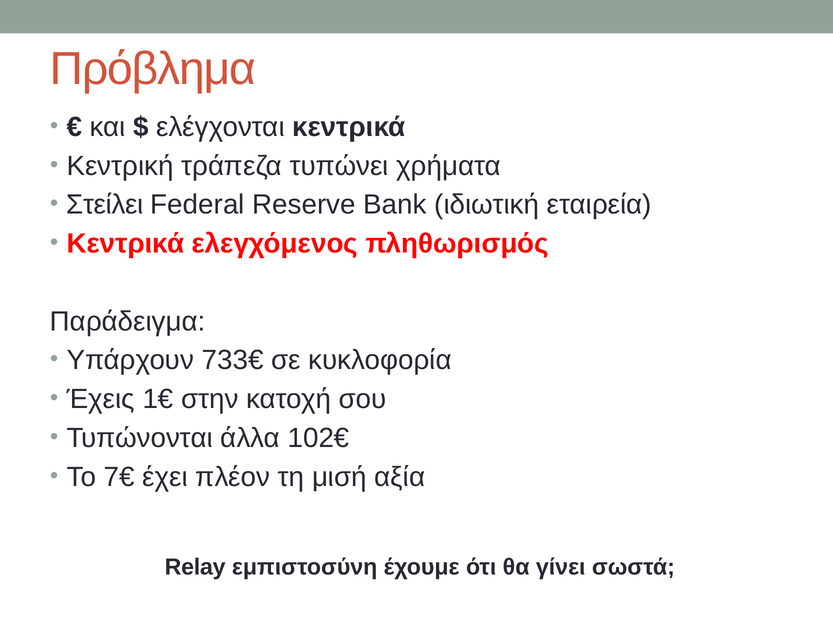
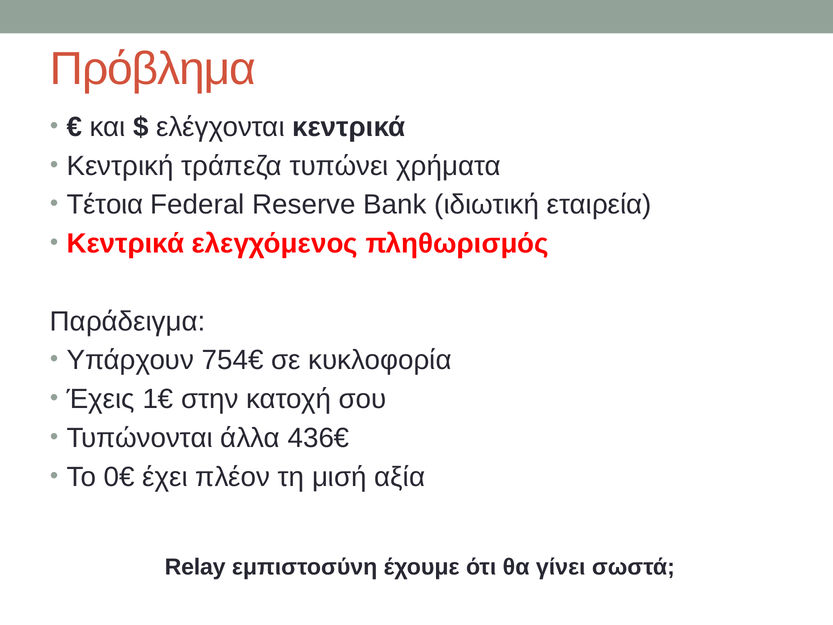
Στείλει: Στείλει -> Τέτοια
733€: 733€ -> 754€
102€: 102€ -> 436€
7€: 7€ -> 0€
